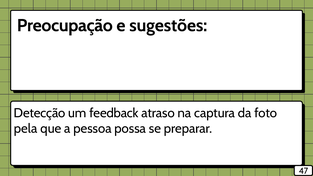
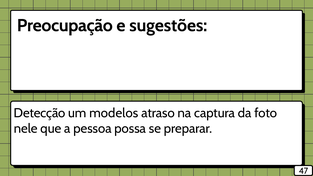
feedback: feedback -> modelos
pela: pela -> nele
